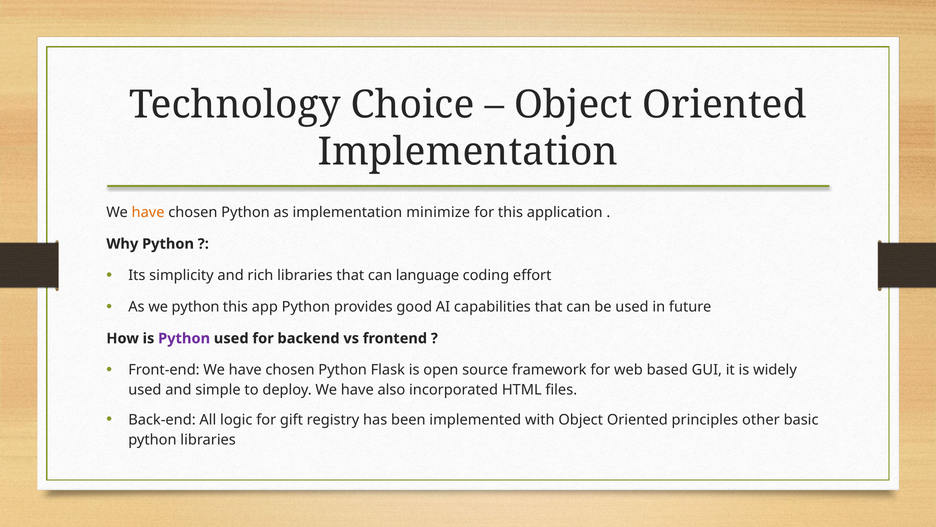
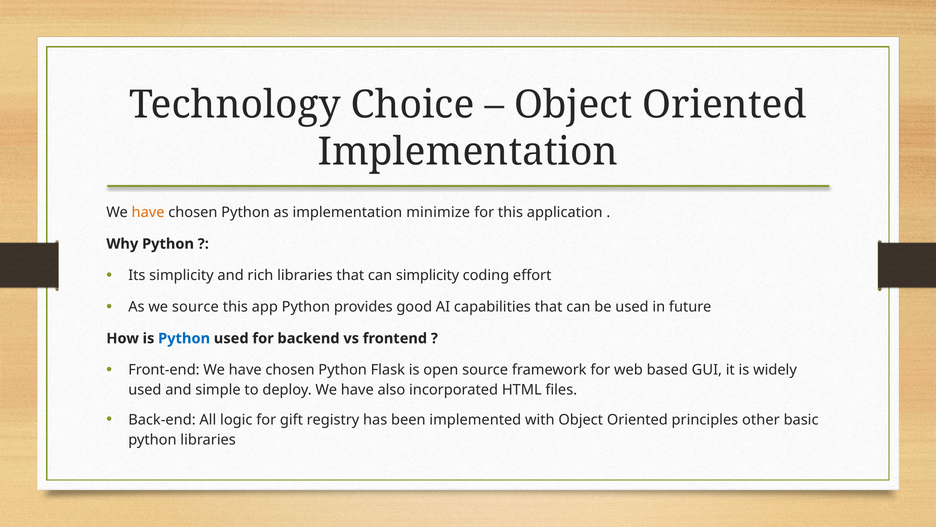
can language: language -> simplicity
we python: python -> source
Python at (184, 338) colour: purple -> blue
